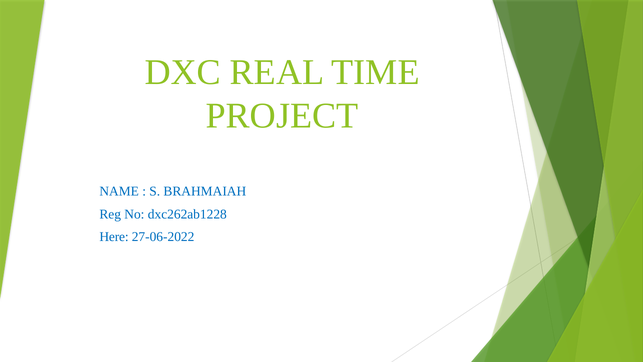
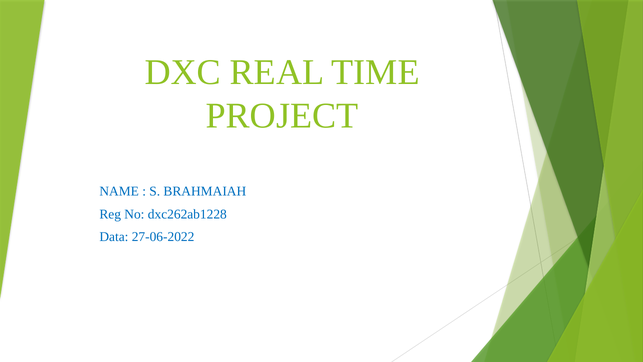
Here: Here -> Data
